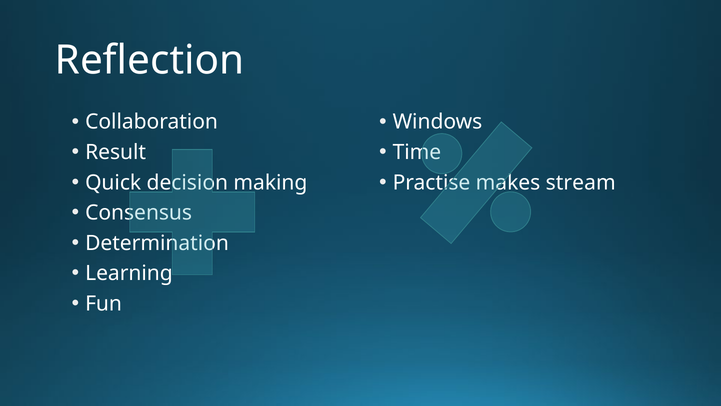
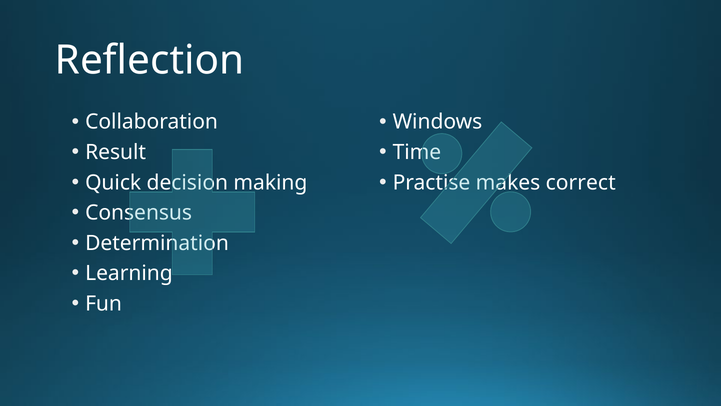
stream: stream -> correct
